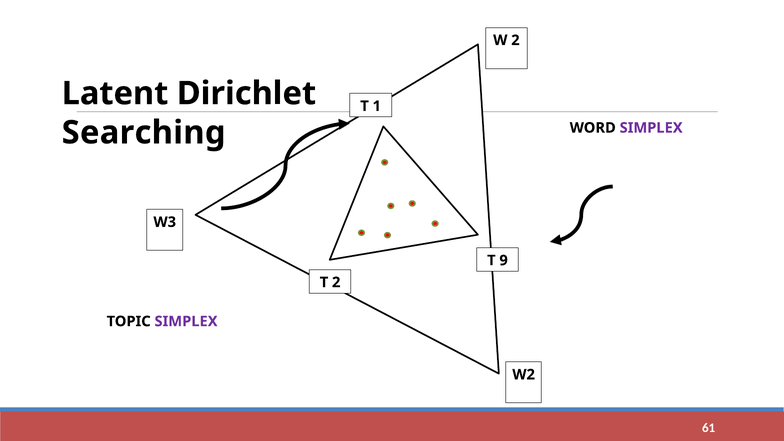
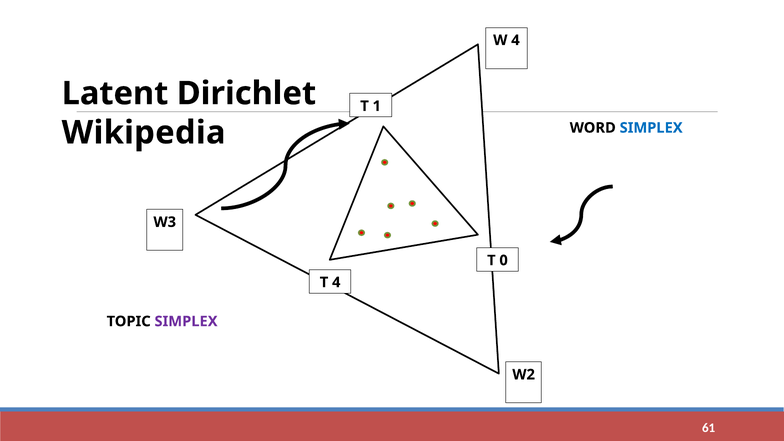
W 2: 2 -> 4
SIMPLEX at (651, 128) colour: purple -> blue
Searching: Searching -> Wikipedia
9: 9 -> 0
T 2: 2 -> 4
